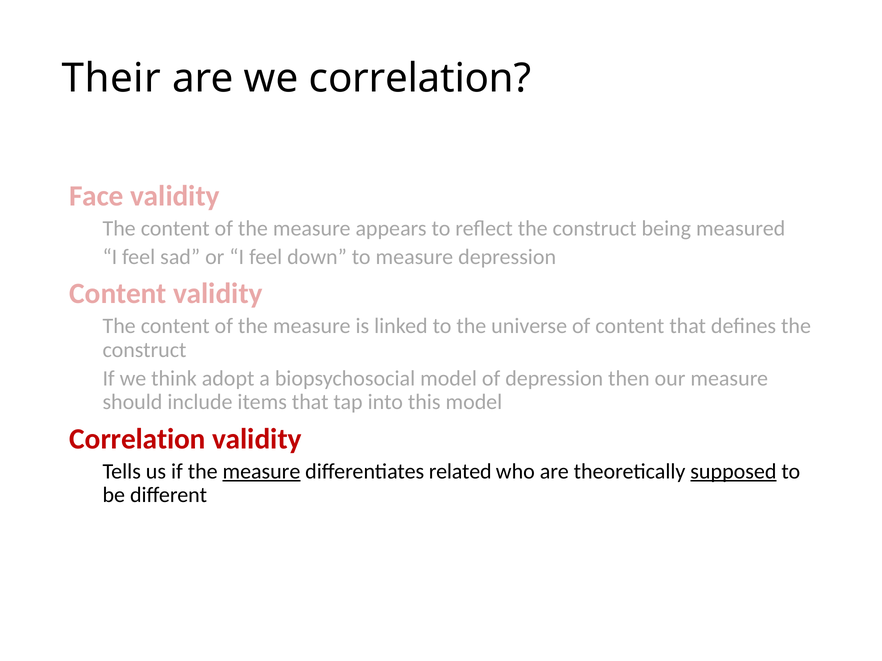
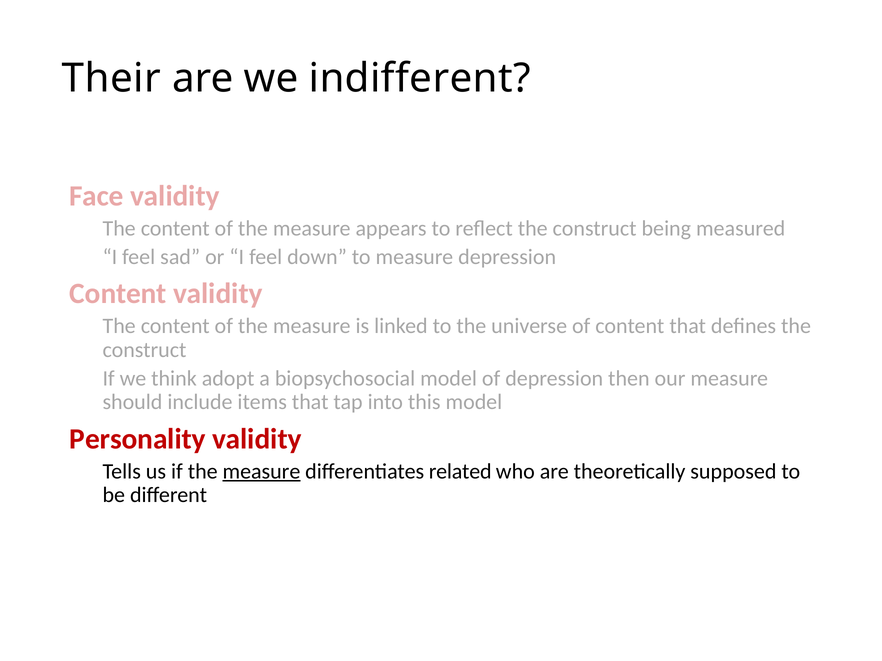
we correlation: correlation -> indifferent
Correlation at (138, 439): Correlation -> Personality
supposed underline: present -> none
